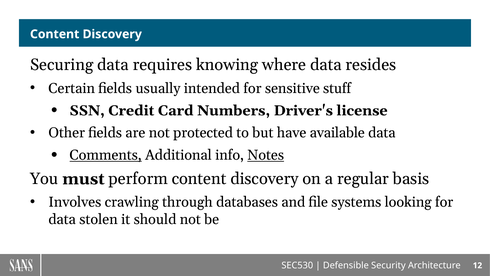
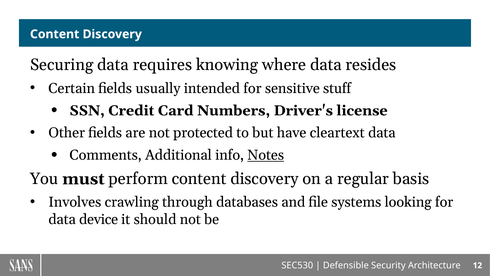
available: available -> cleartext
Comments underline: present -> none
stolen: stolen -> device
